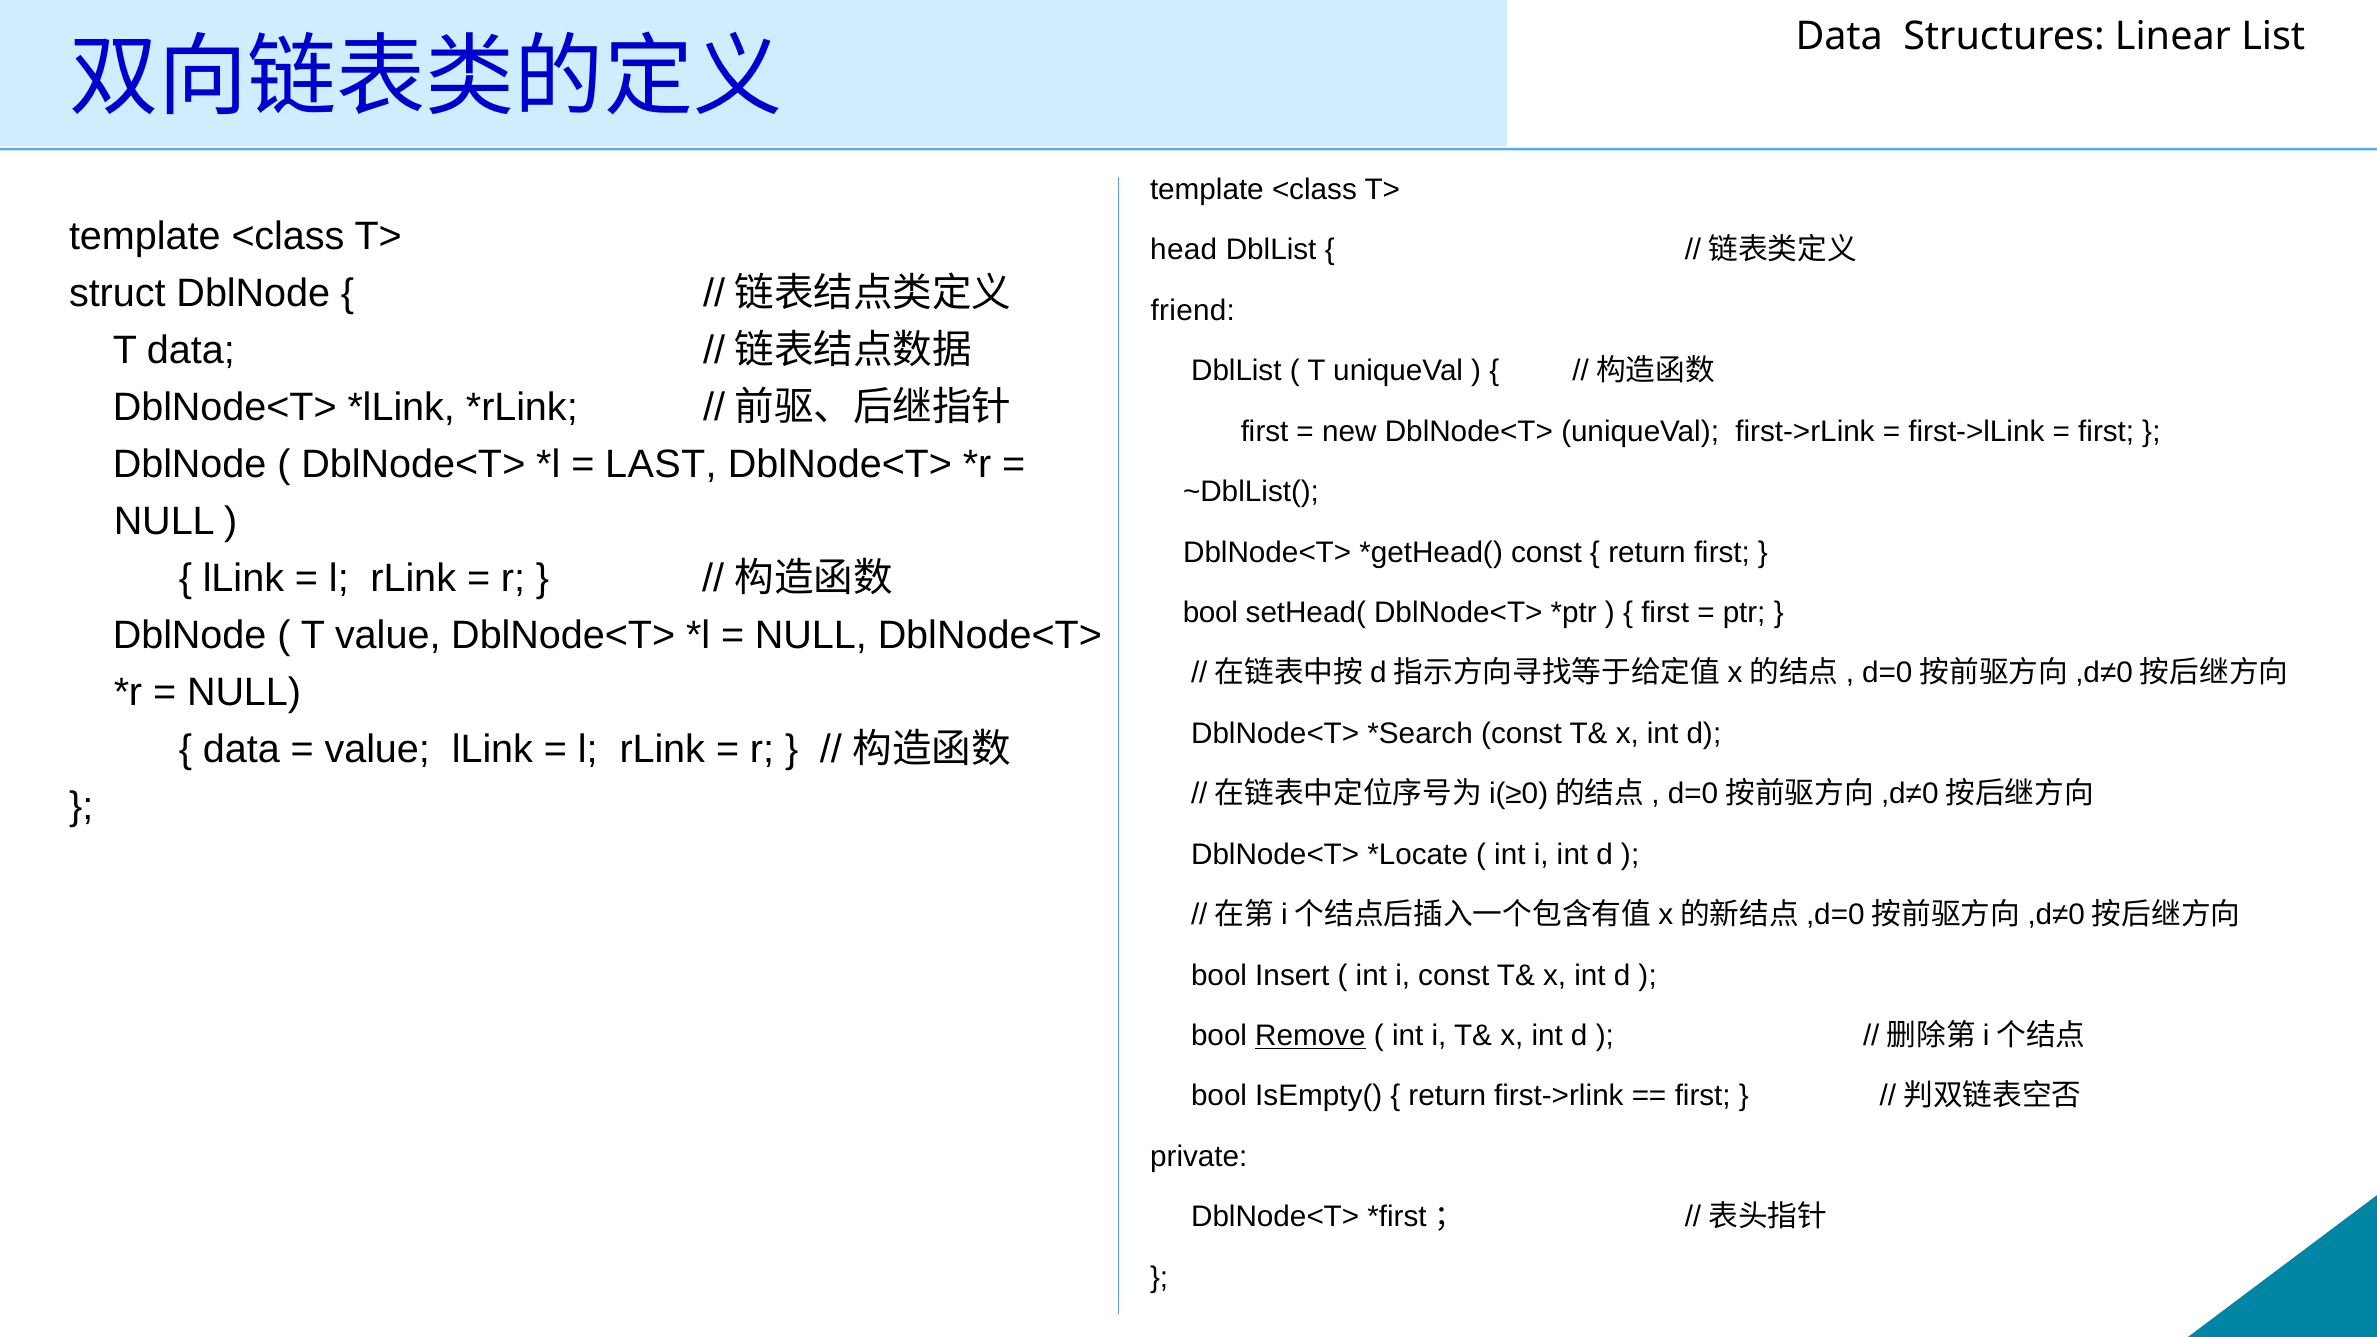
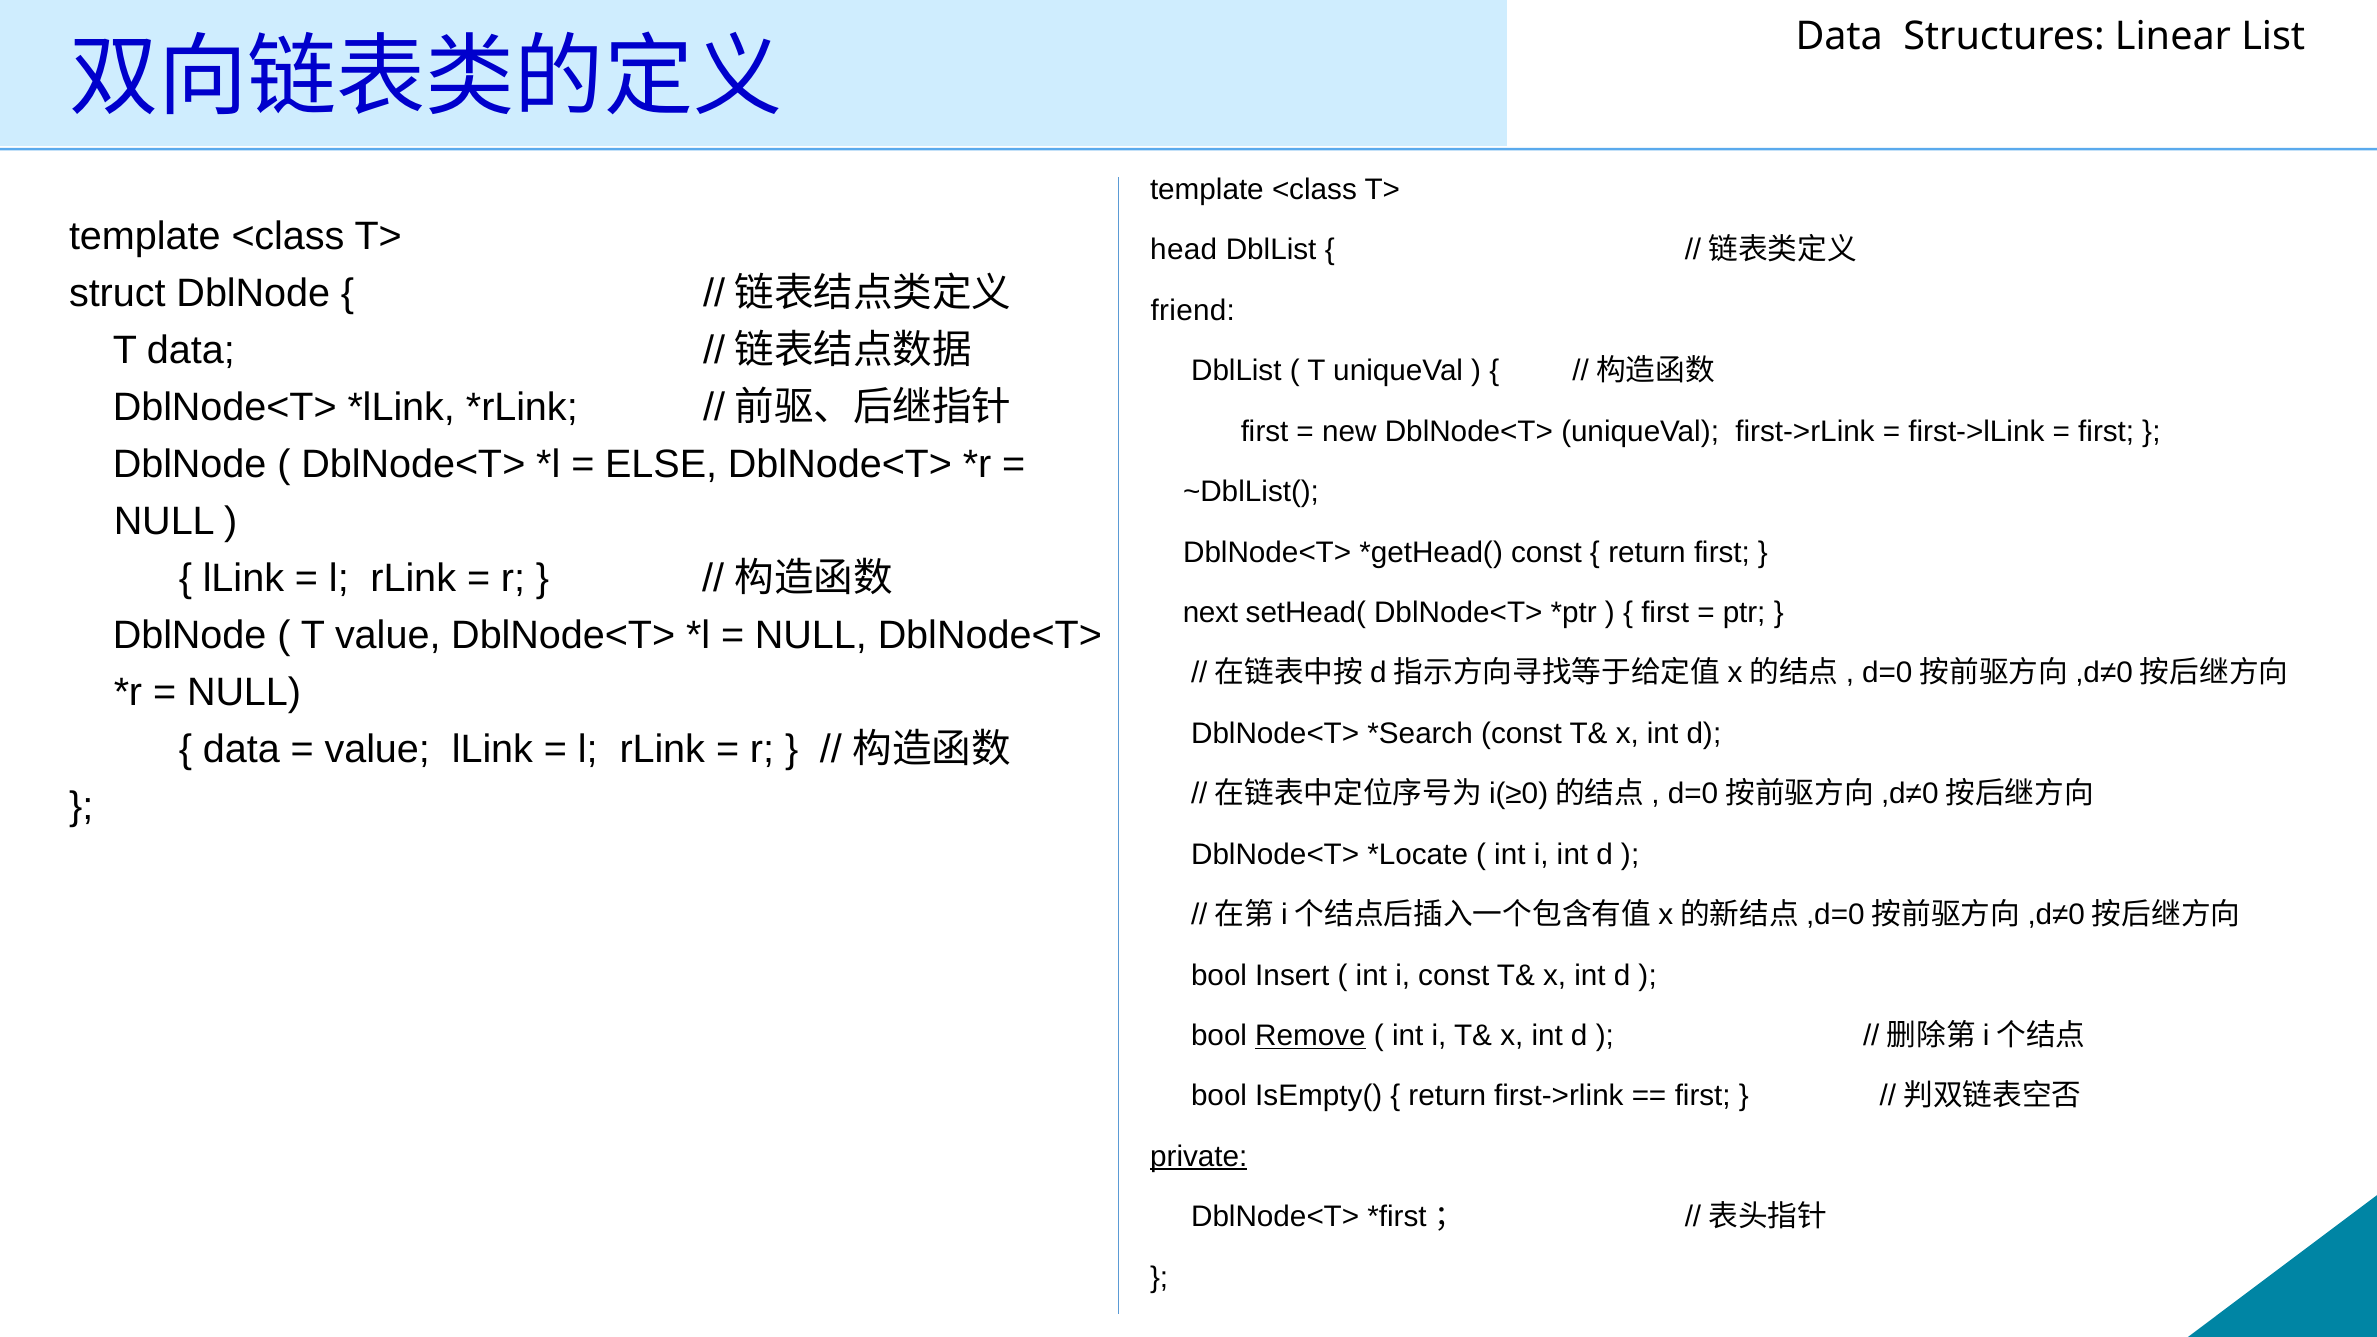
LAST: LAST -> ELSE
bool at (1210, 613): bool -> next
private underline: none -> present
